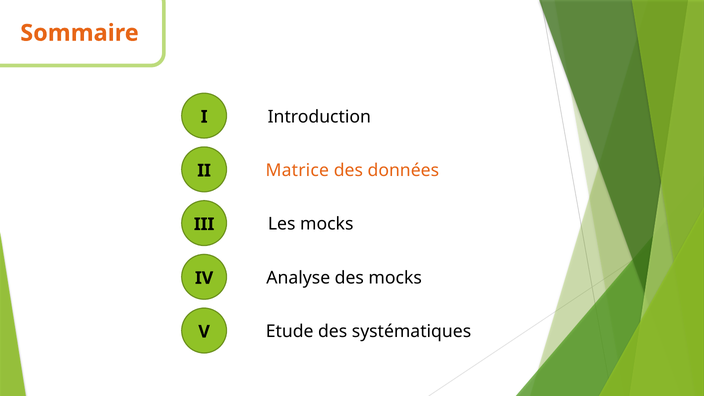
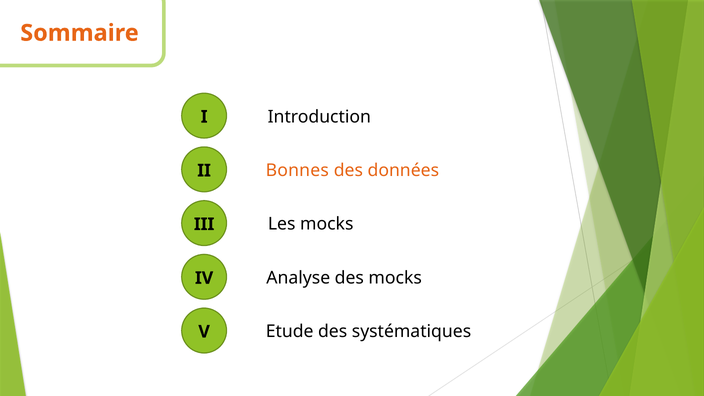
Matrice: Matrice -> Bonnes
